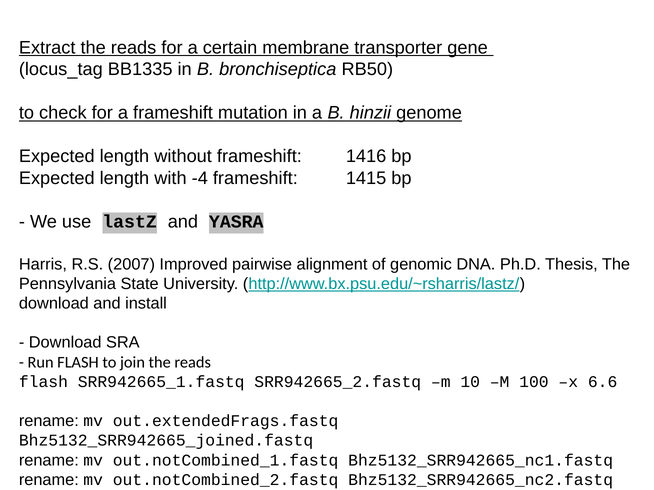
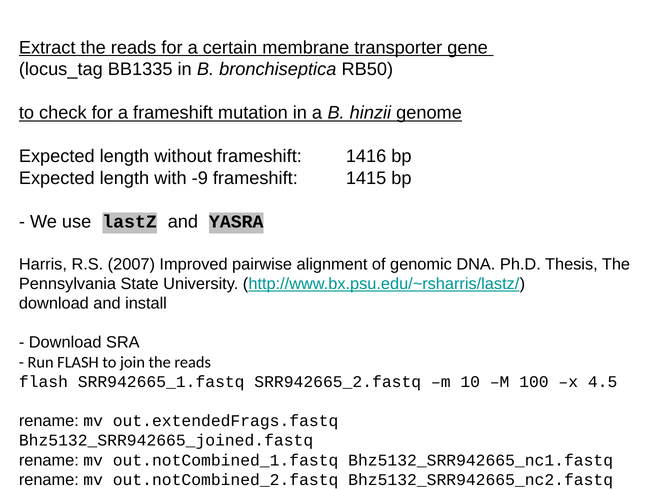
-4: -4 -> -9
6.6: 6.6 -> 4.5
